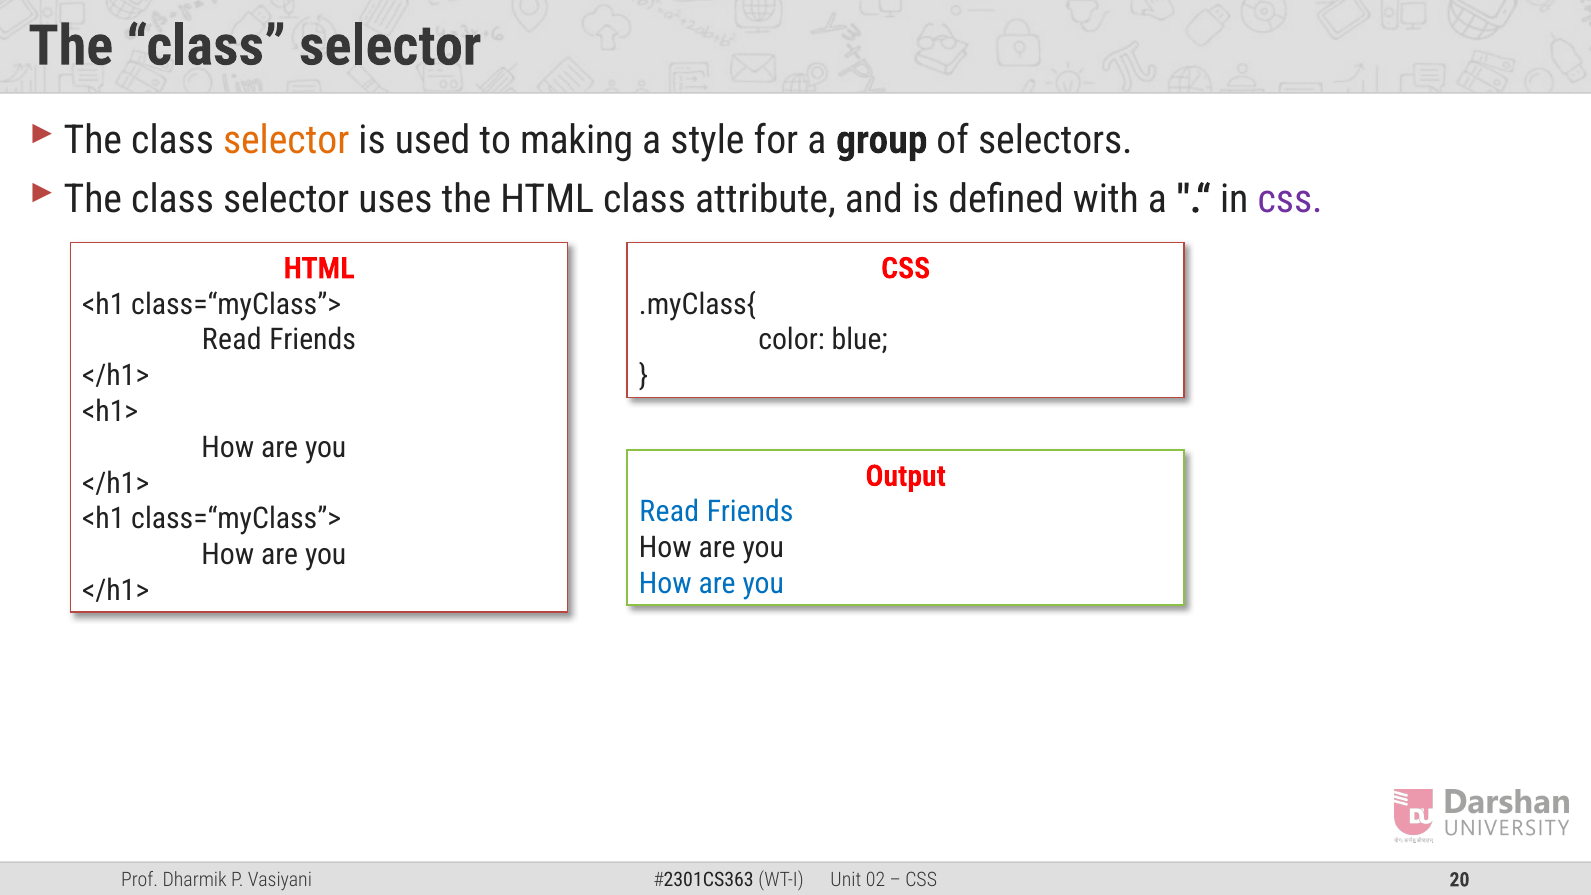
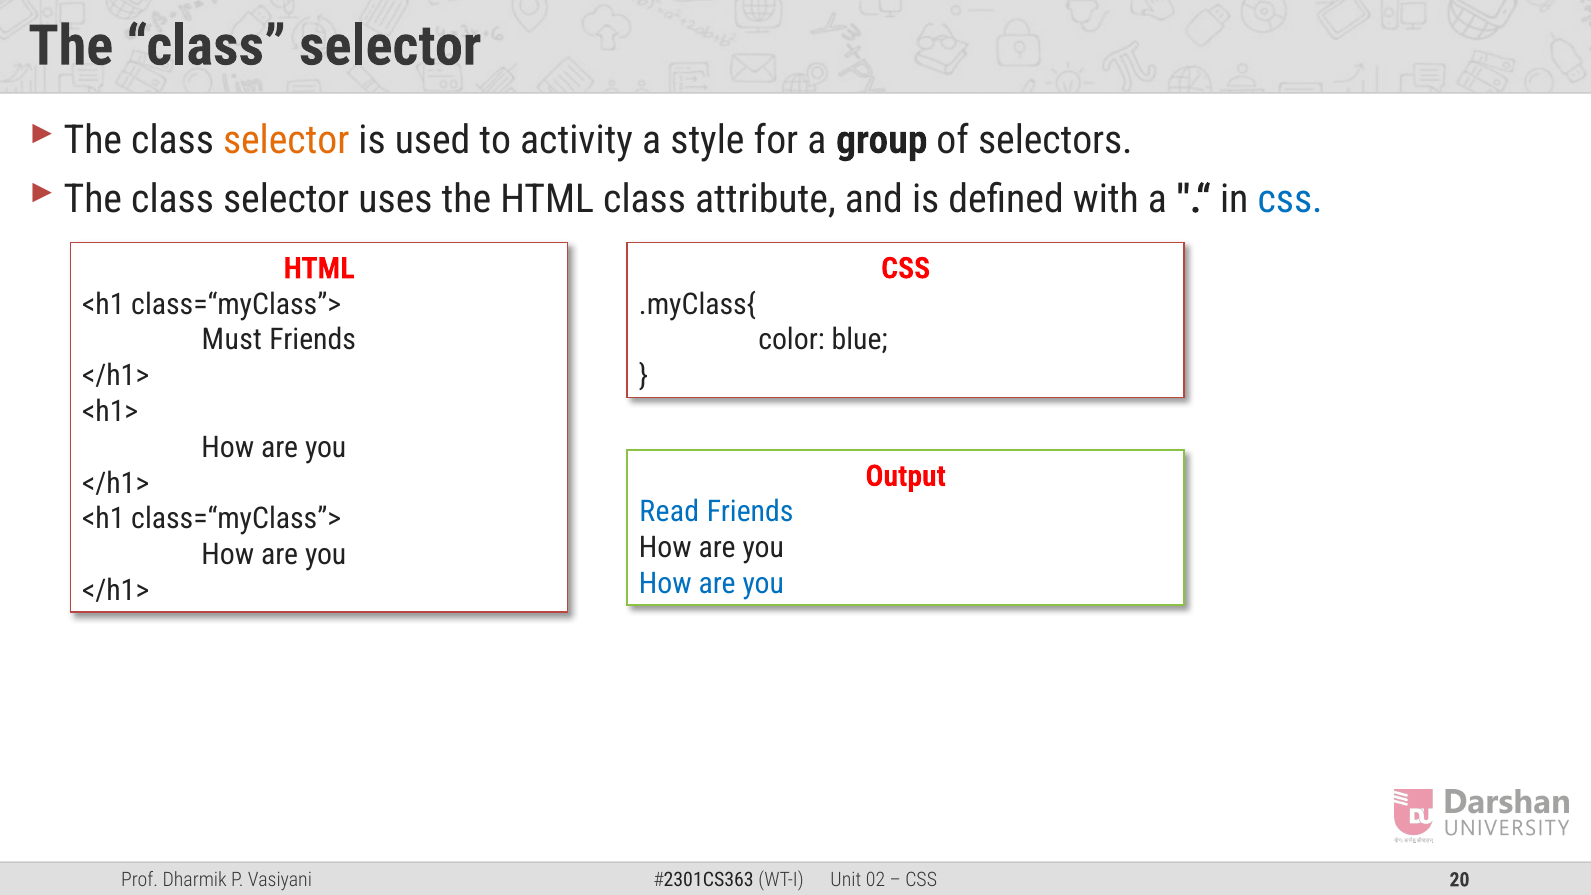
making: making -> activity
css at (1290, 199) colour: purple -> blue
Read at (232, 340): Read -> Must
